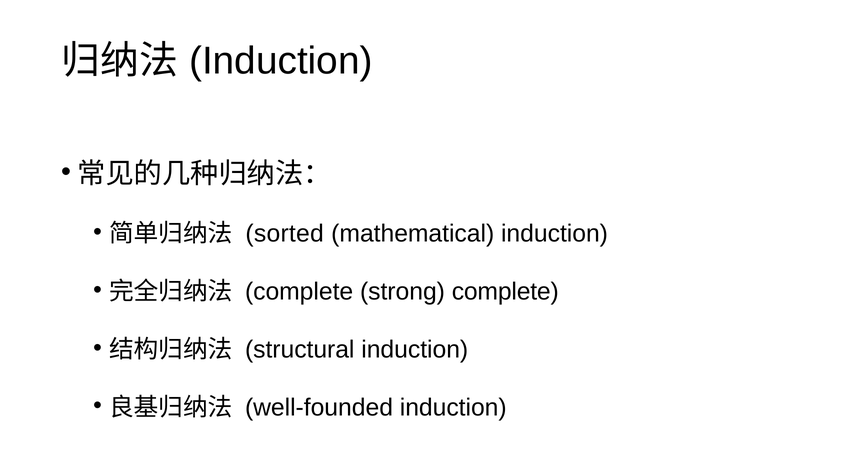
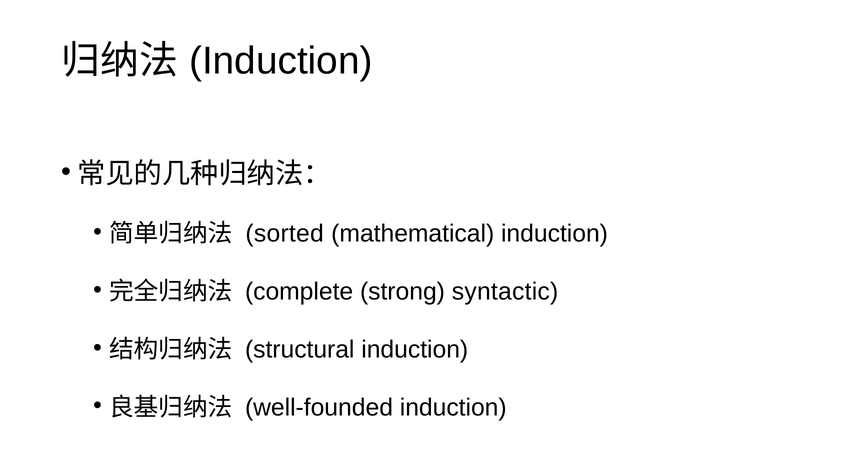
strong complete: complete -> syntactic
